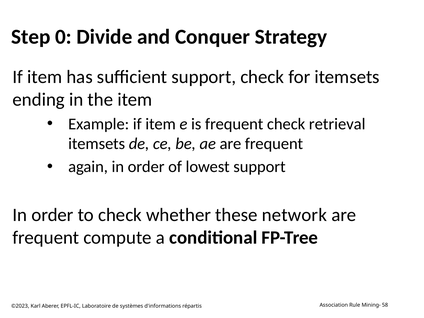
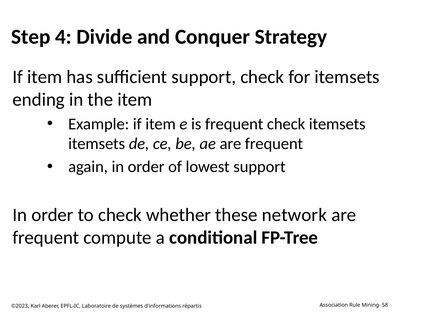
0: 0 -> 4
check retrieval: retrieval -> itemsets
